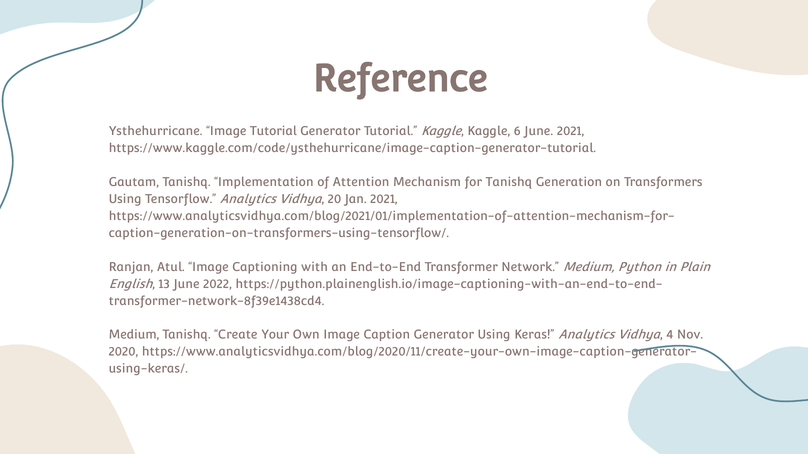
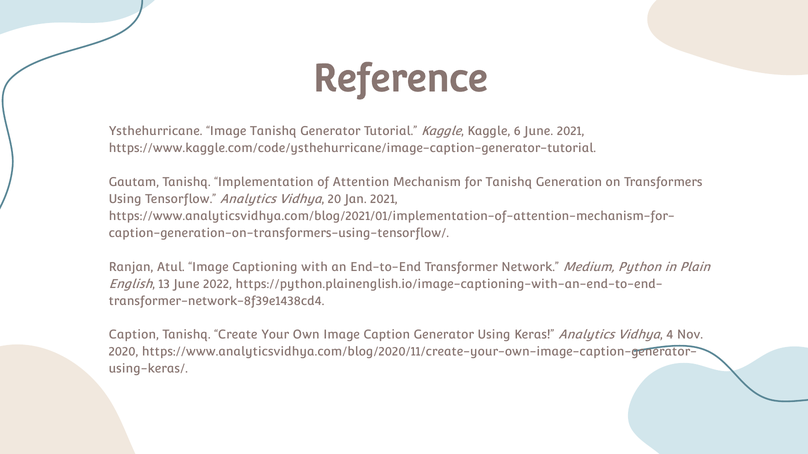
Image Tutorial: Tutorial -> Tanishq
Medium at (134, 335): Medium -> Caption
